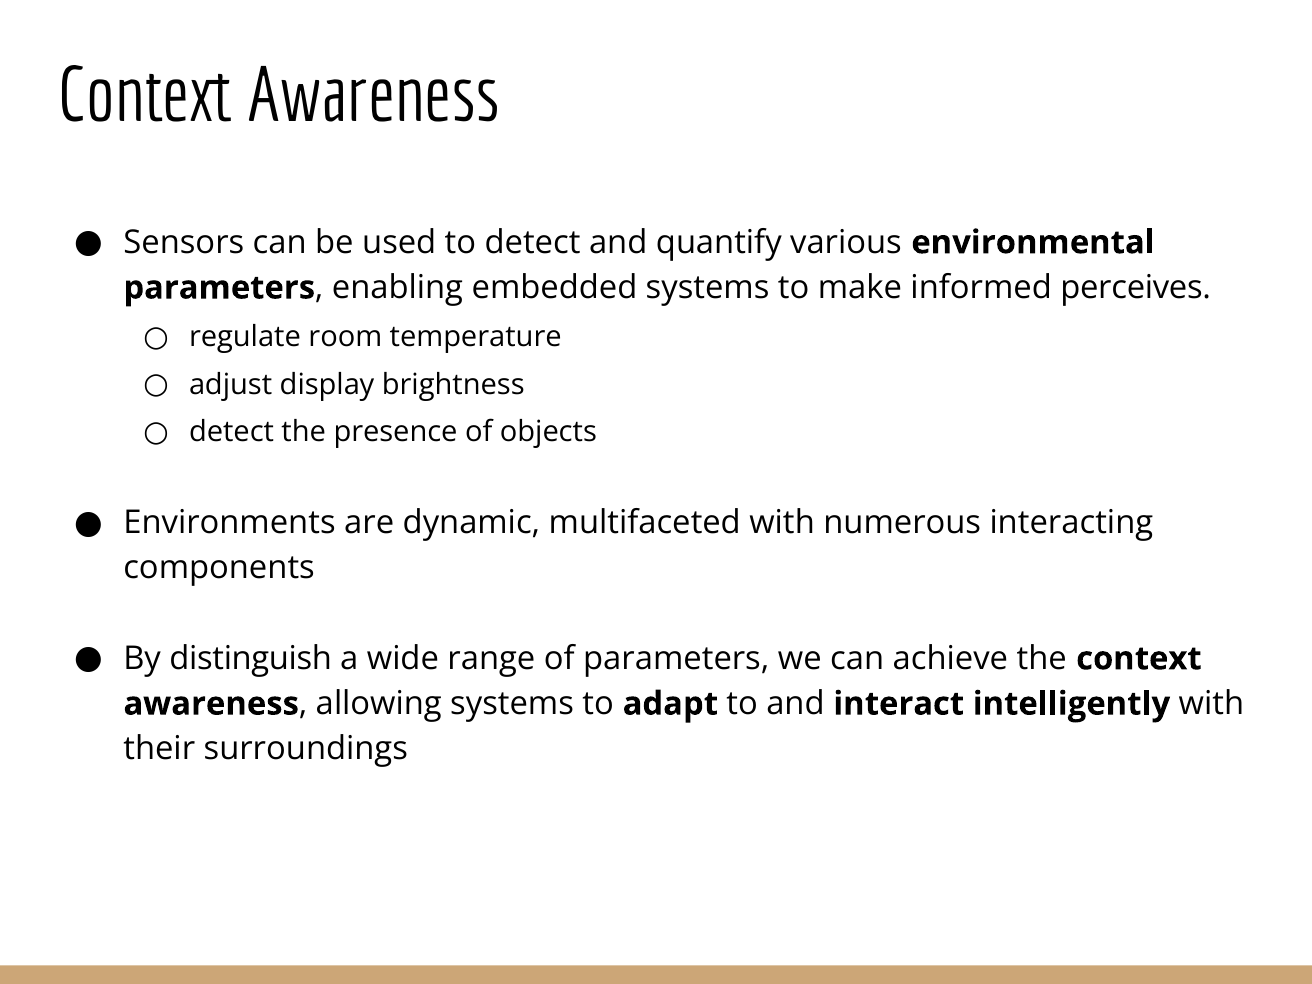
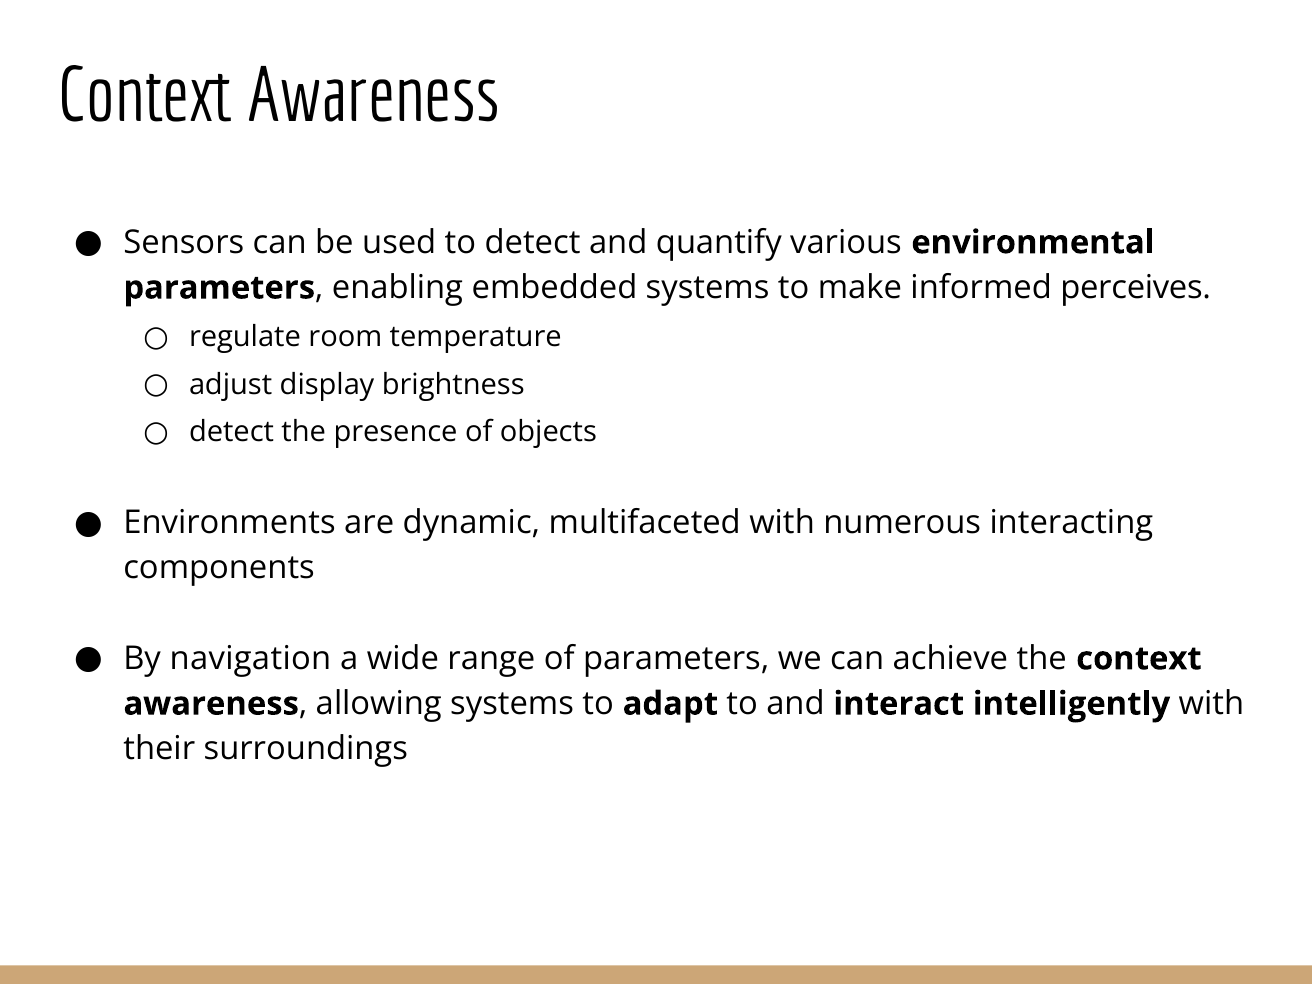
distinguish: distinguish -> navigation
